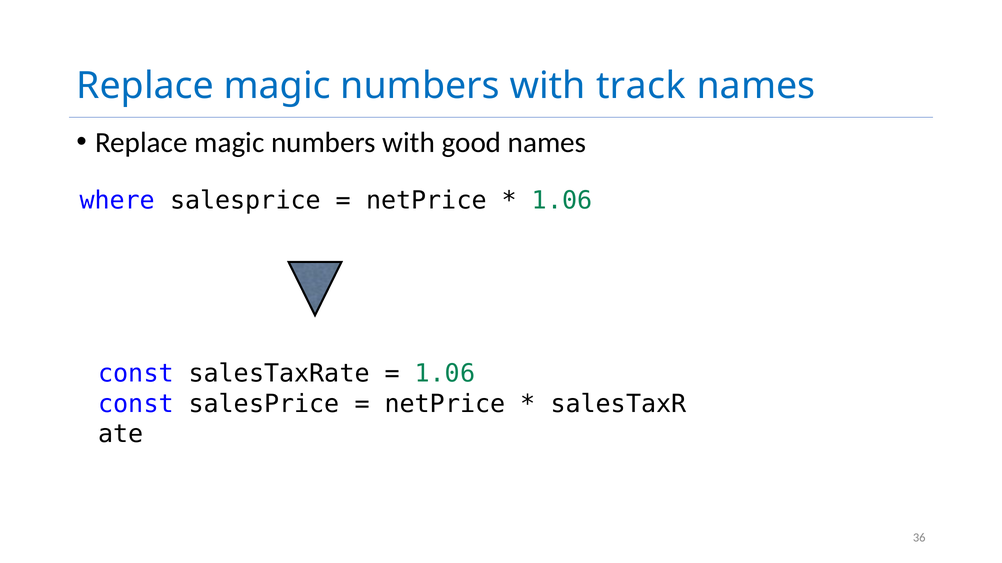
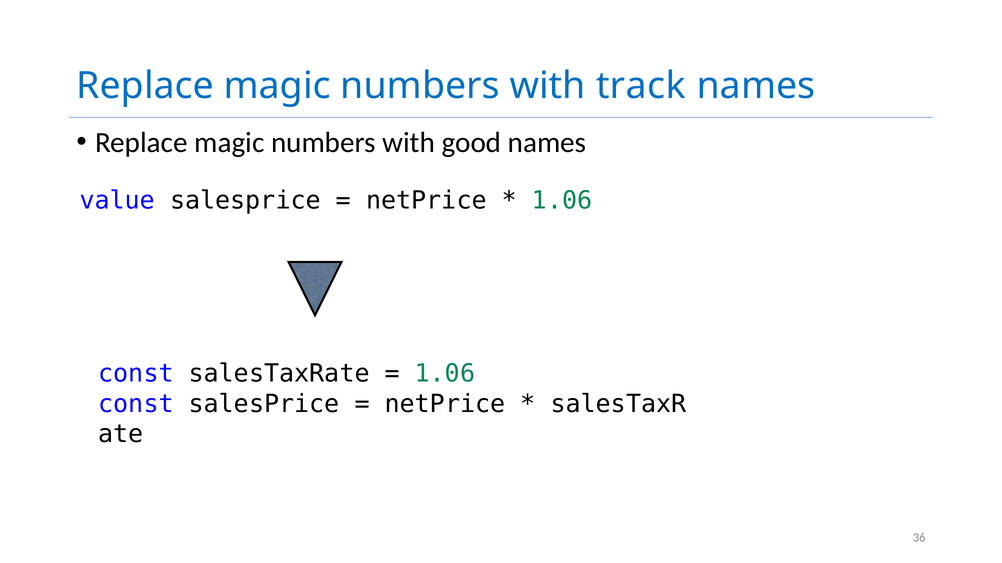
where: where -> value
